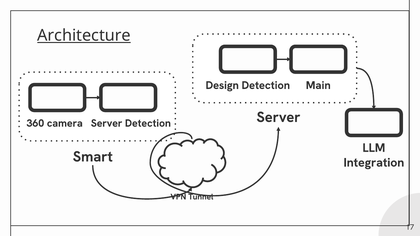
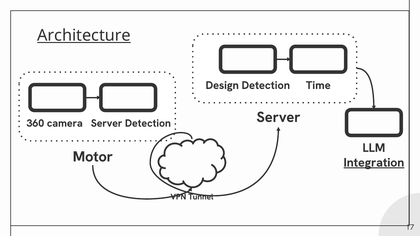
Main: Main -> Time
Smart: Smart -> Motor
Integration underline: none -> present
